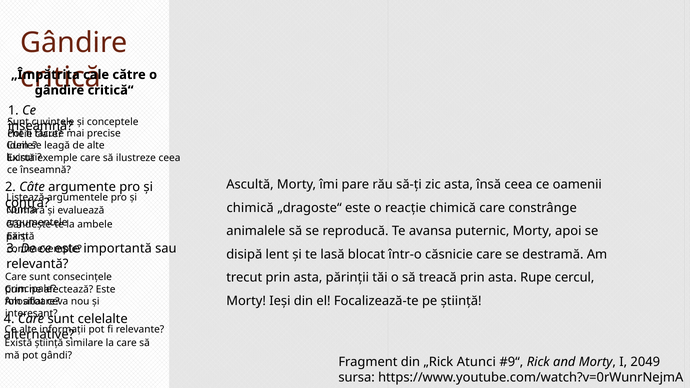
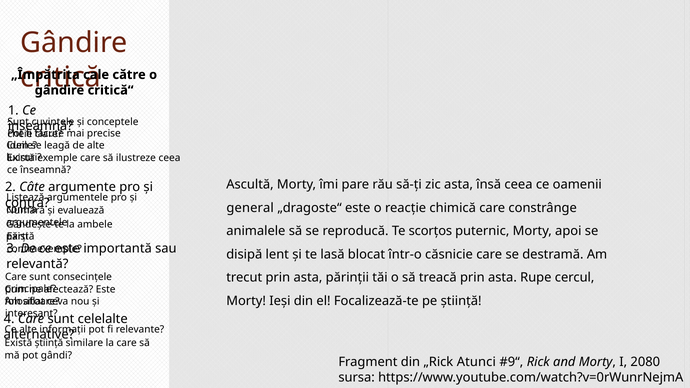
chimică at (250, 208): chimică -> general
avansa: avansa -> scorțos
2049: 2049 -> 2080
